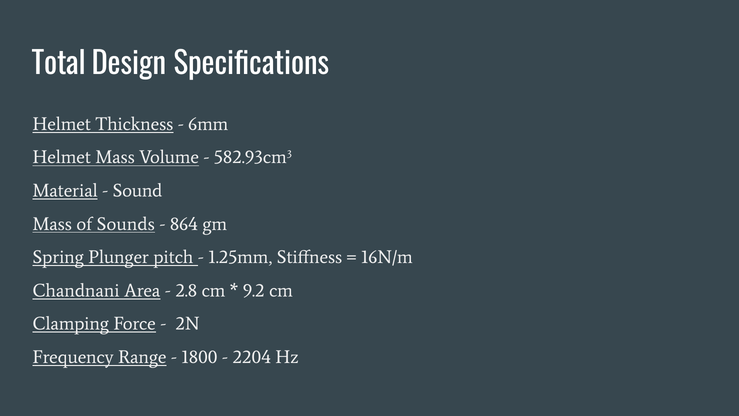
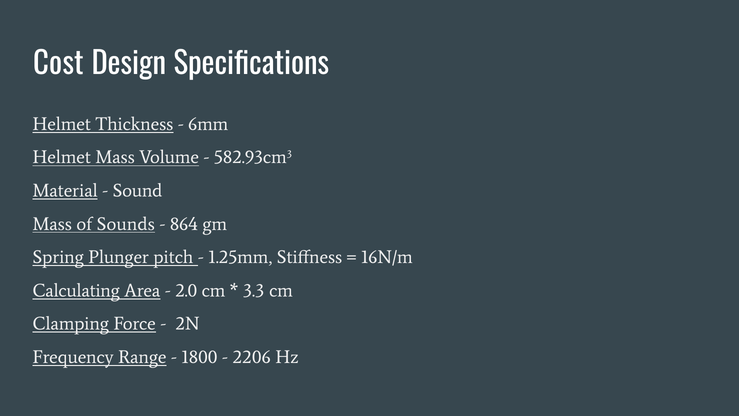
Total: Total -> Cost
Chandnani: Chandnani -> Calculating
2.8: 2.8 -> 2.0
9.2: 9.2 -> 3.3
2204: 2204 -> 2206
